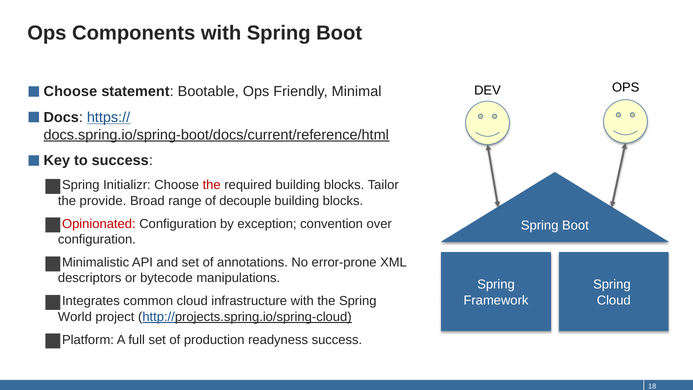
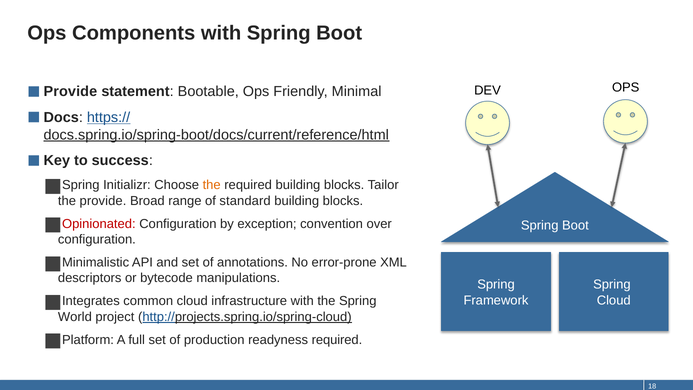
Choose at (70, 92): Choose -> Provide
the at (212, 185) colour: red -> orange
decouple: decouple -> standard
readyness success: success -> required
